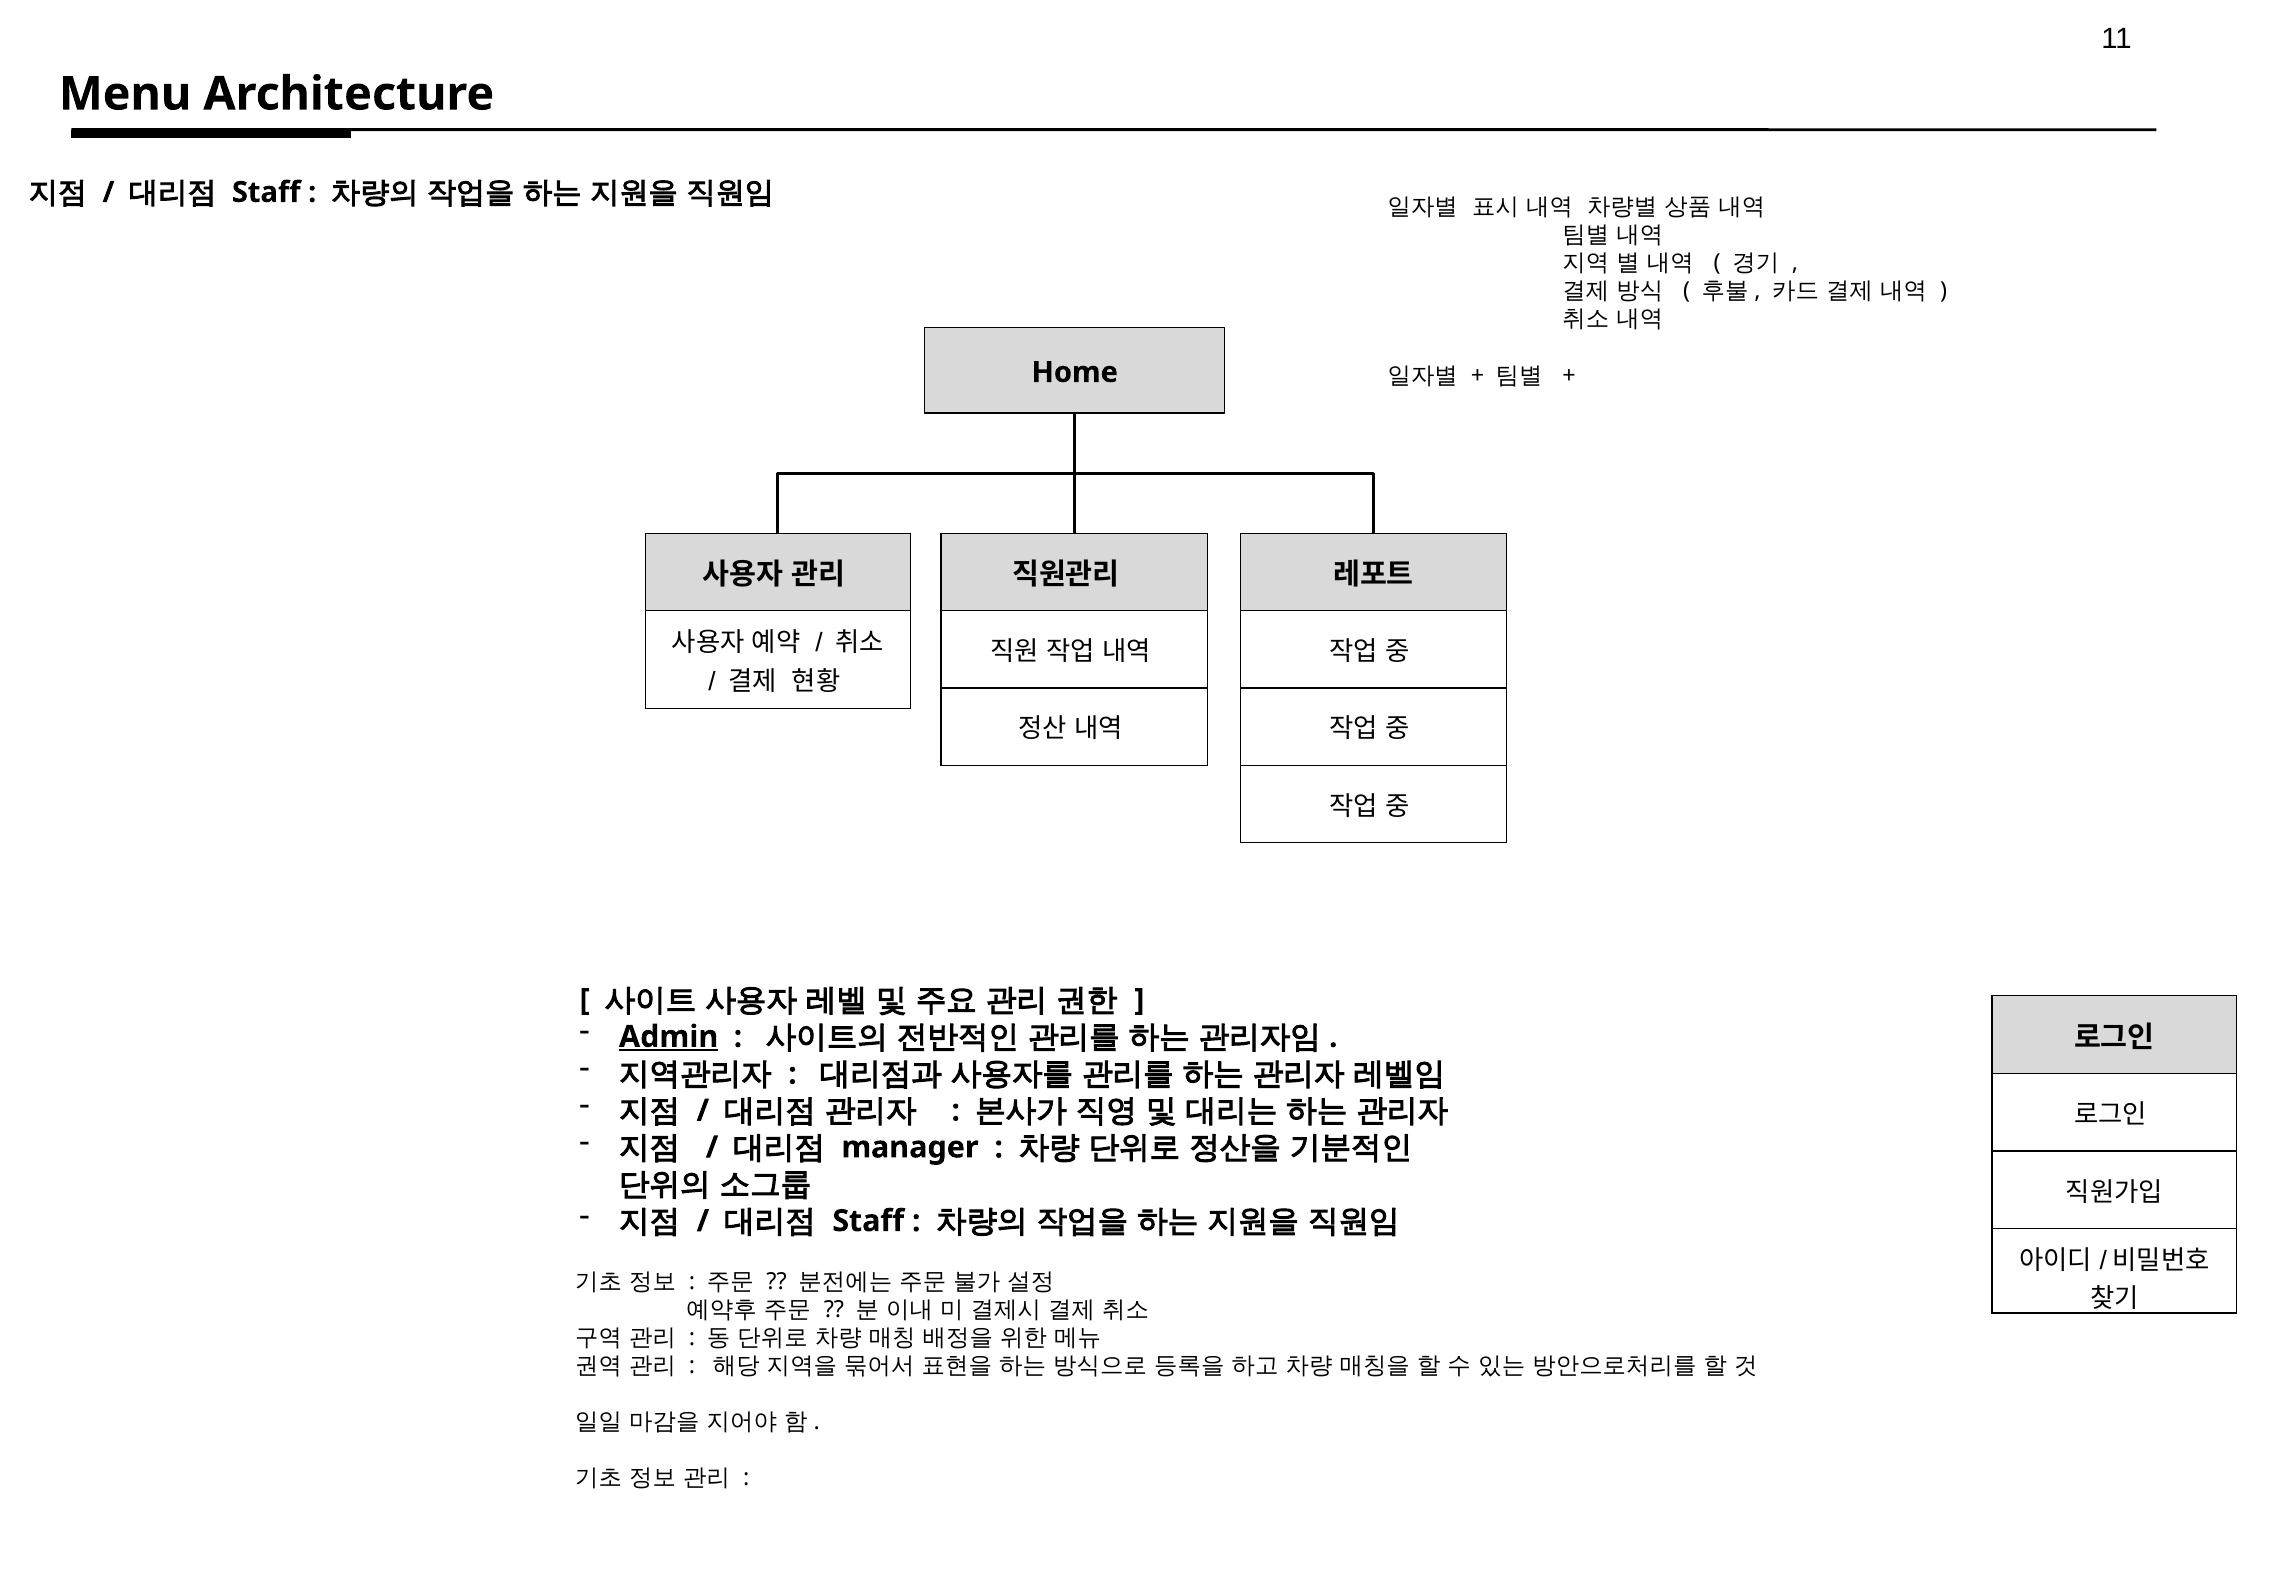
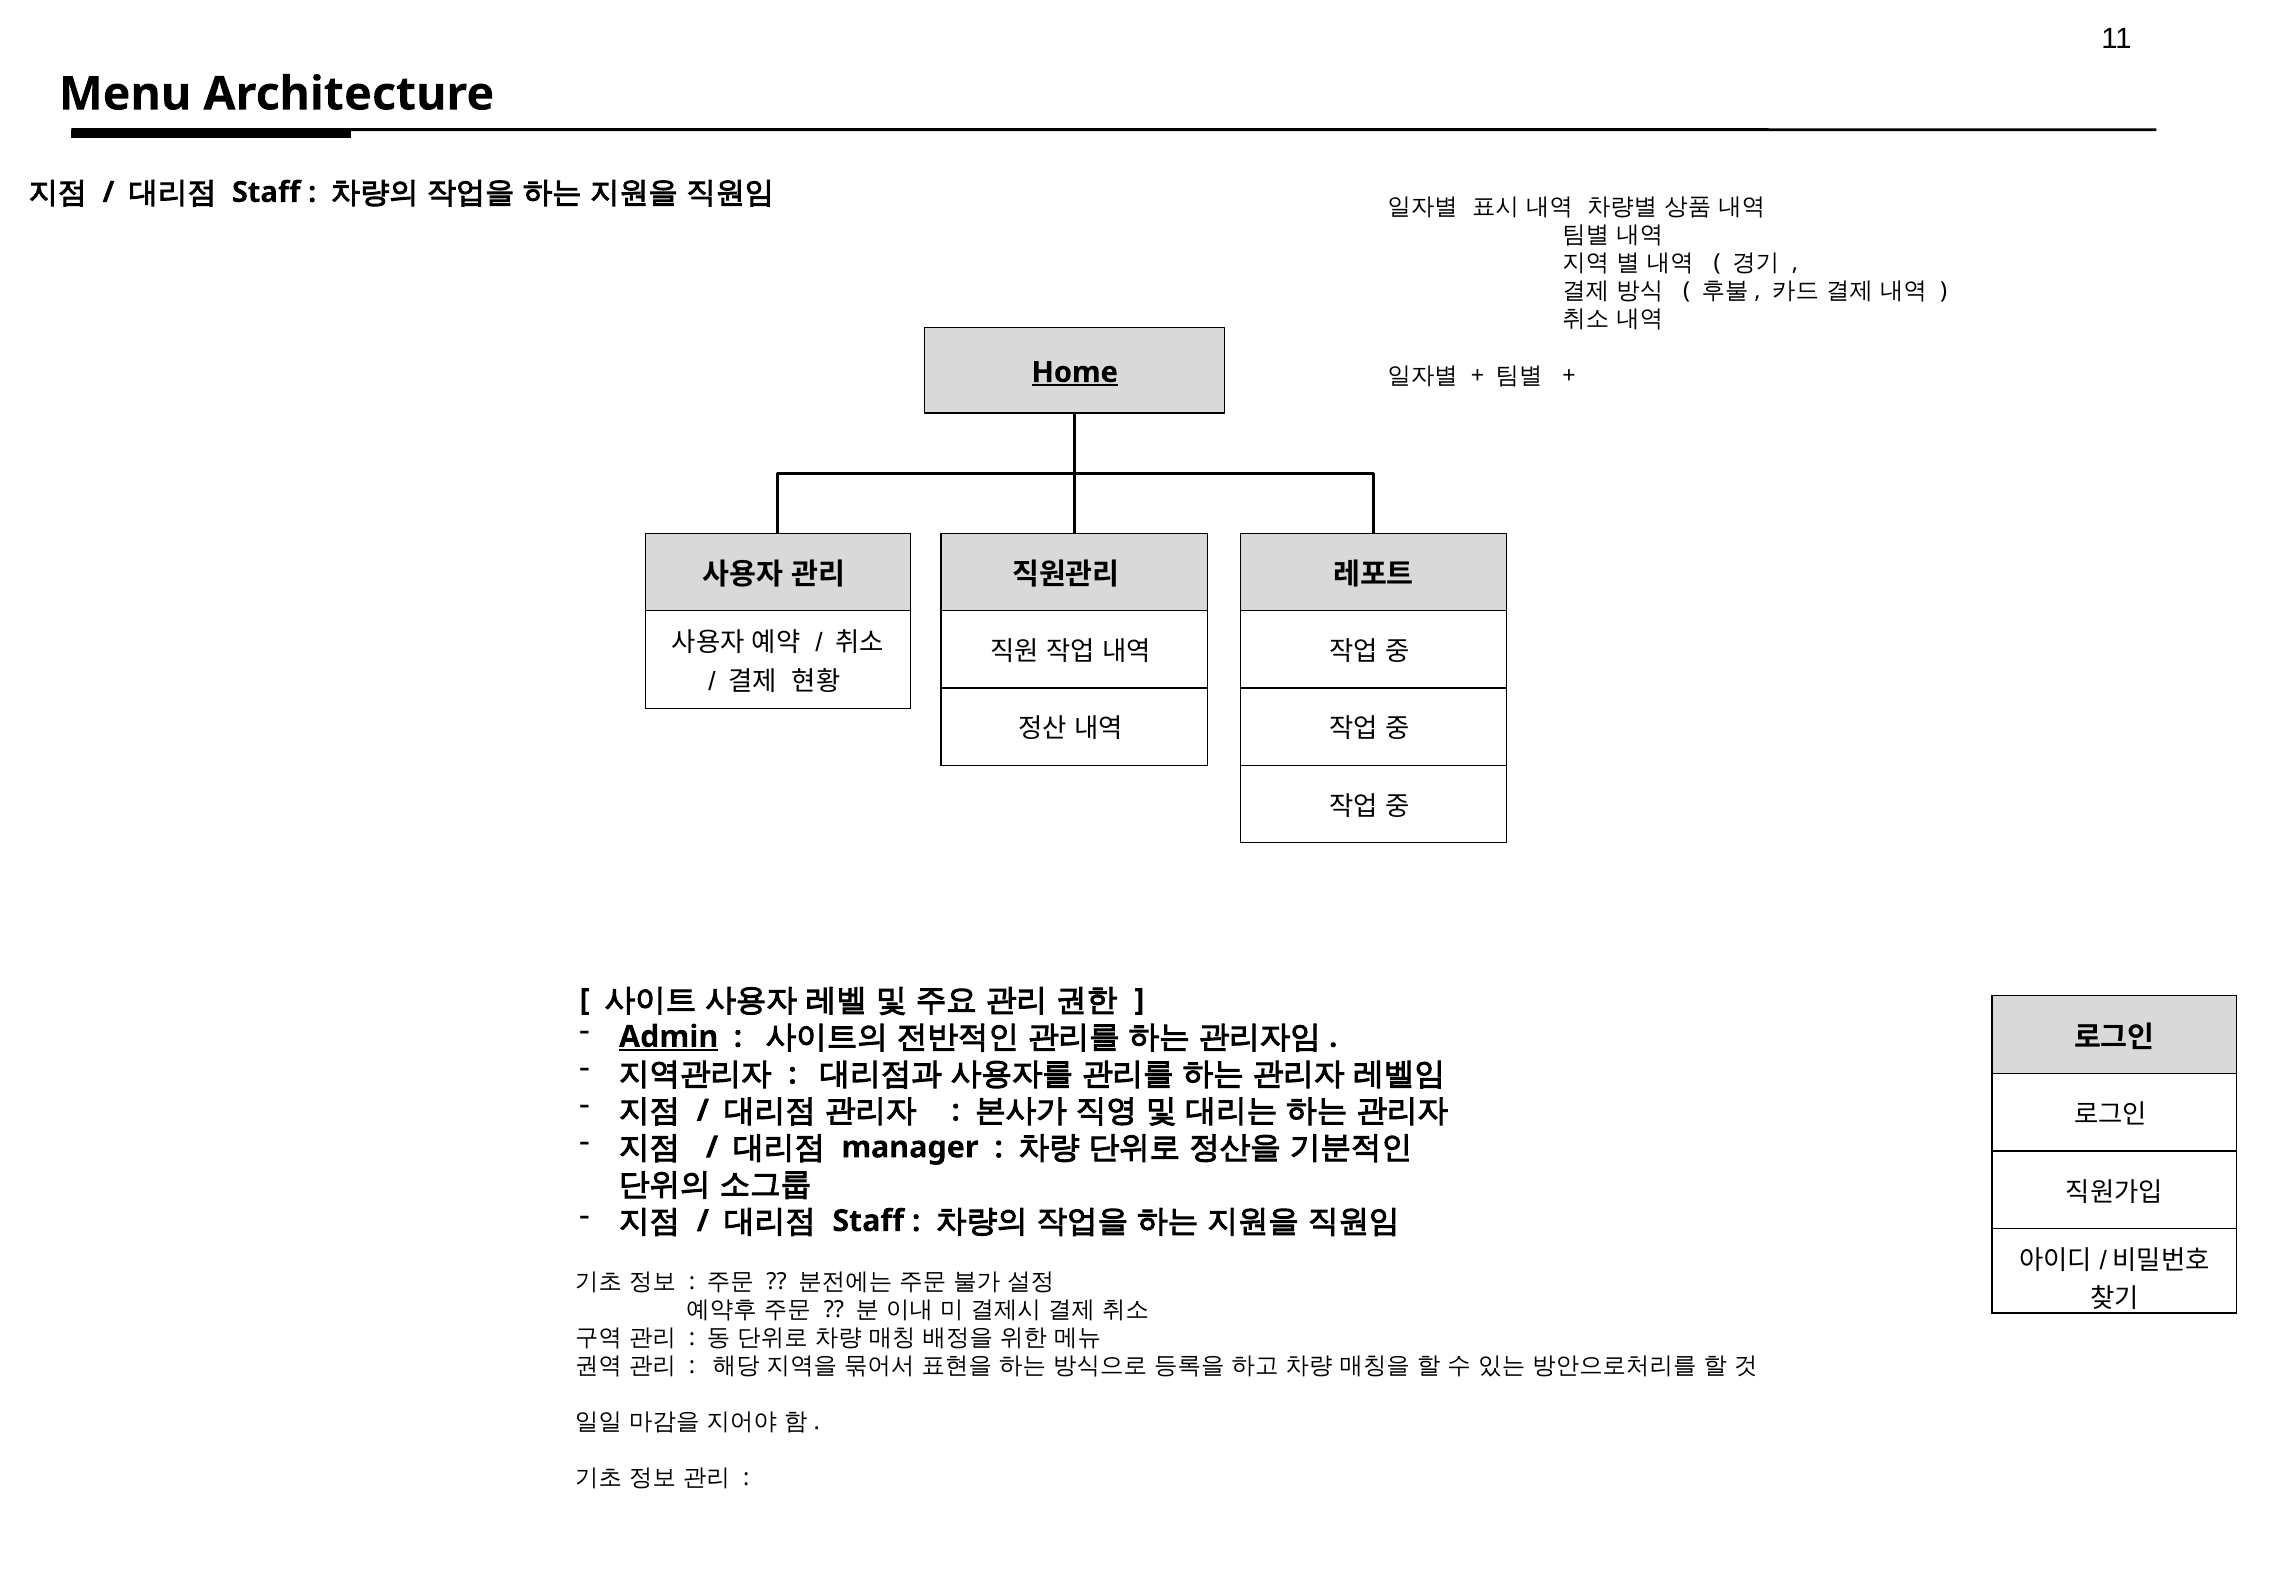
Home underline: none -> present
